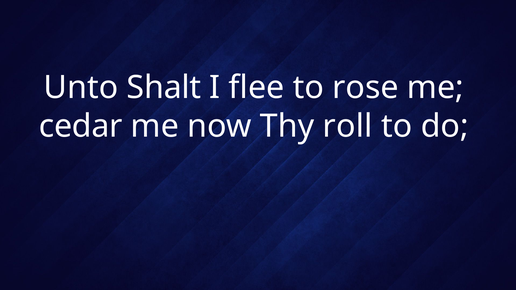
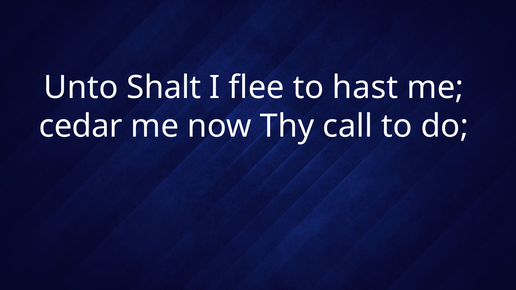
rose: rose -> hast
roll: roll -> call
